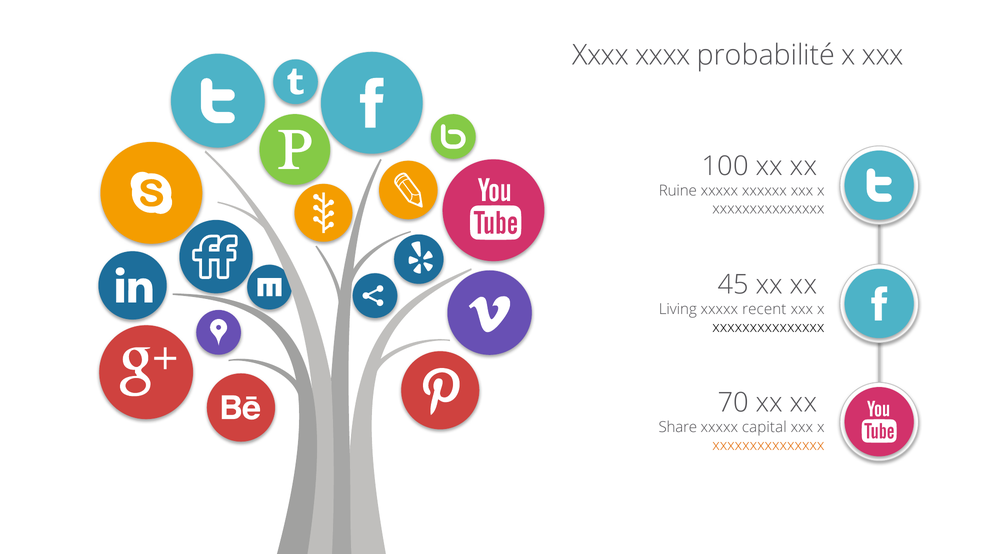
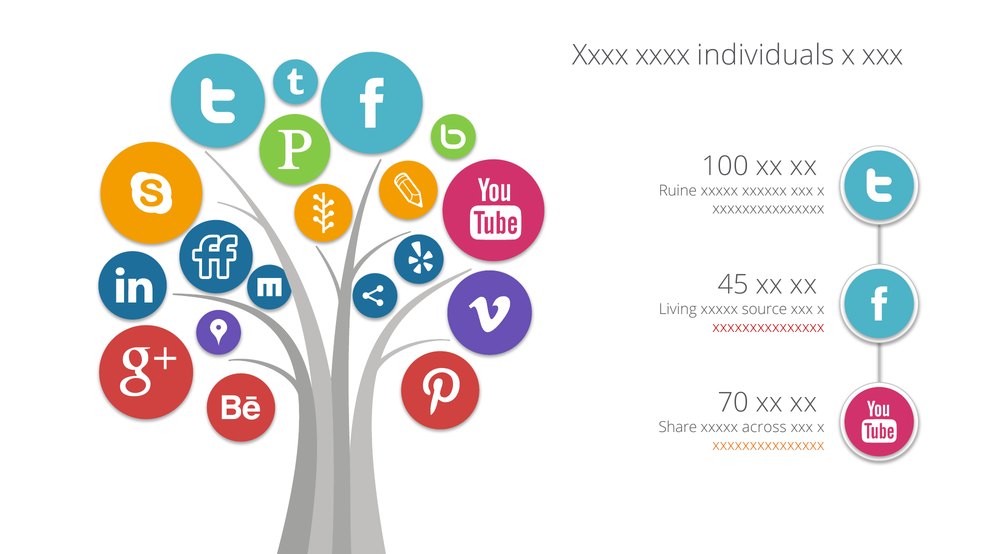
probabilité: probabilité -> individuals
recent: recent -> source
xxxxxxxxxxxxxxx at (768, 327) colour: black -> red
capital: capital -> across
